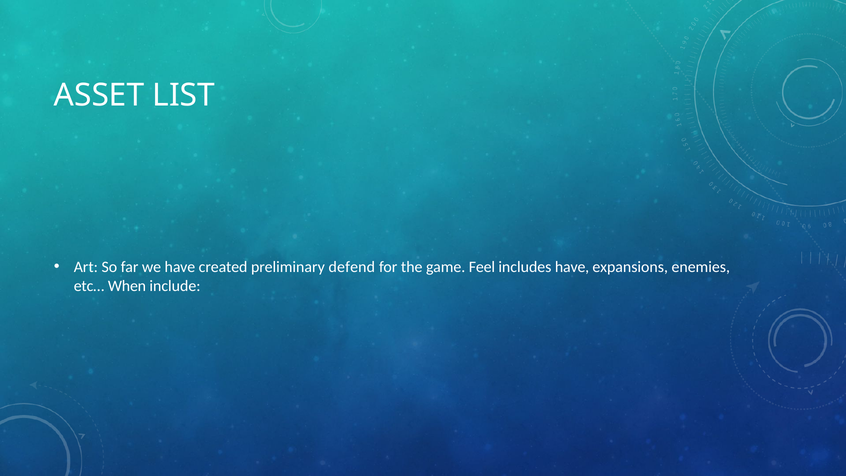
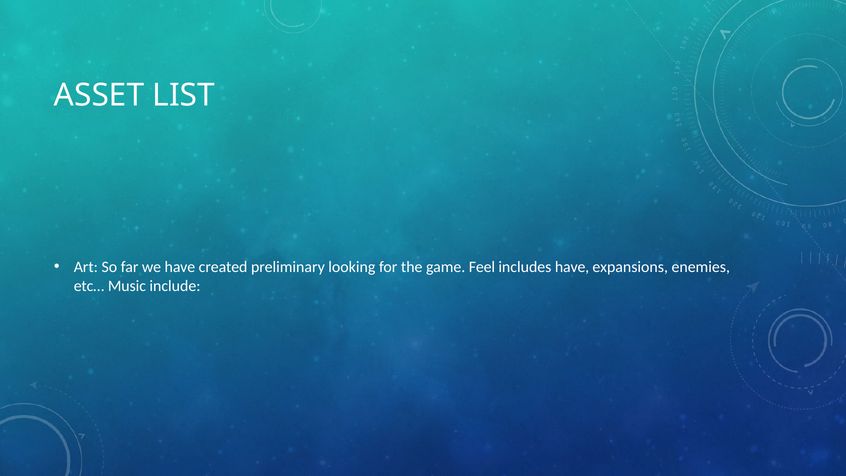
defend: defend -> looking
When: When -> Music
